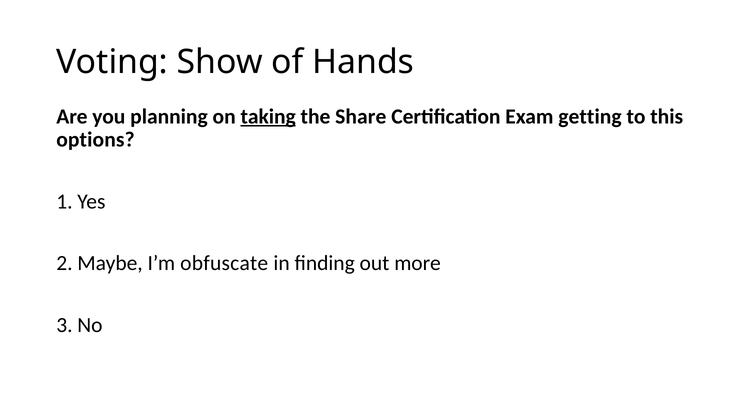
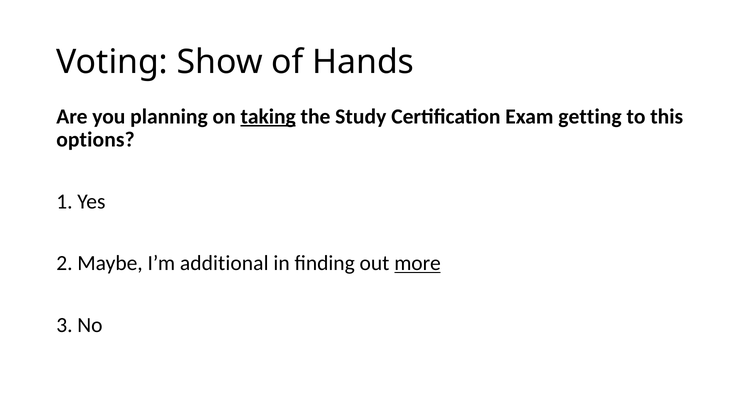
Share: Share -> Study
obfuscate: obfuscate -> additional
more underline: none -> present
